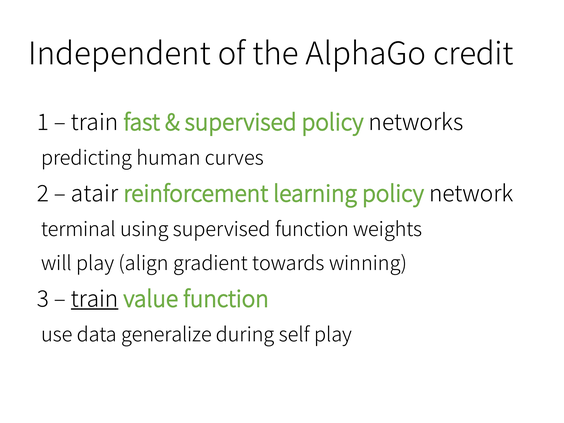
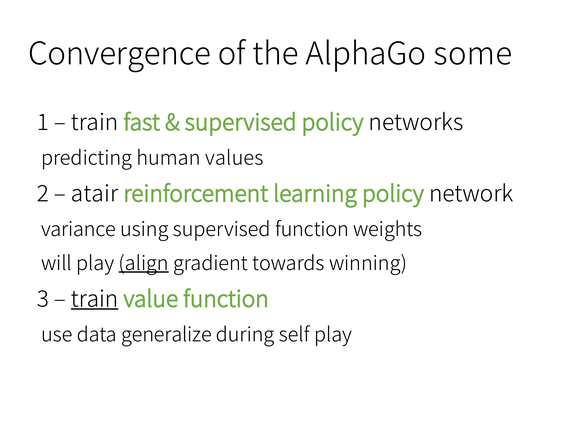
Independent: Independent -> Convergence
credit: credit -> some
curves: curves -> values
terminal: terminal -> variance
align underline: none -> present
